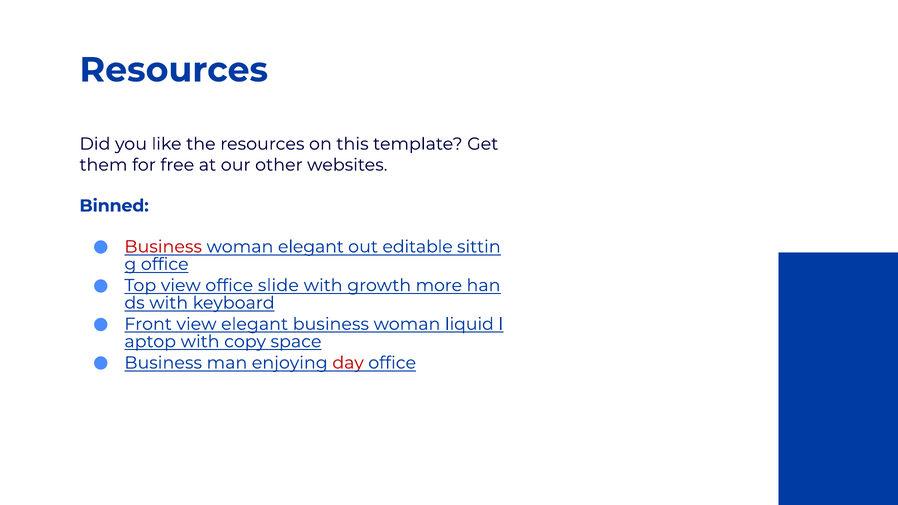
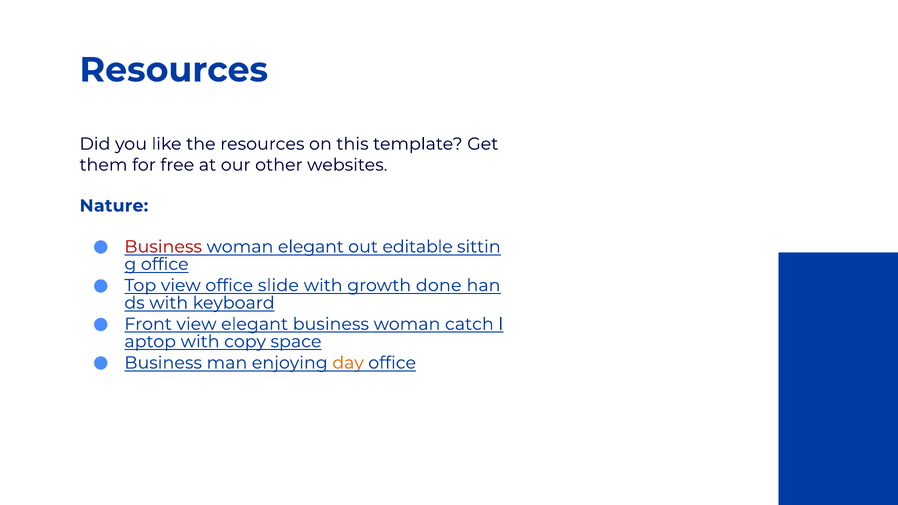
Binned: Binned -> Nature
more: more -> done
liquid: liquid -> catch
day colour: red -> orange
